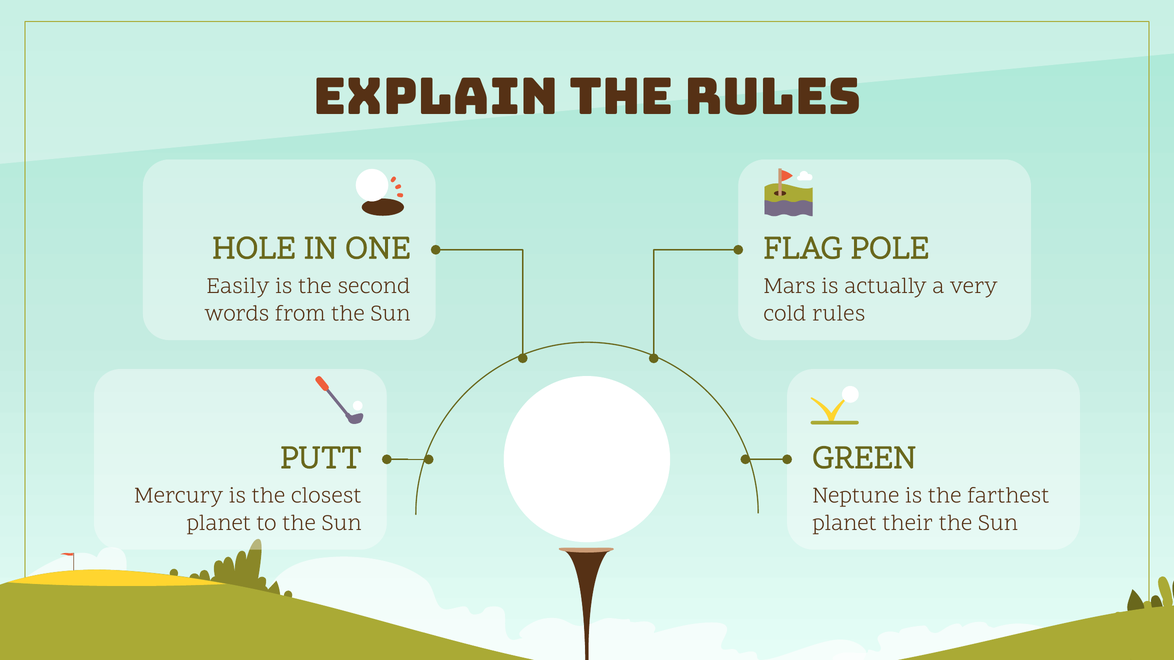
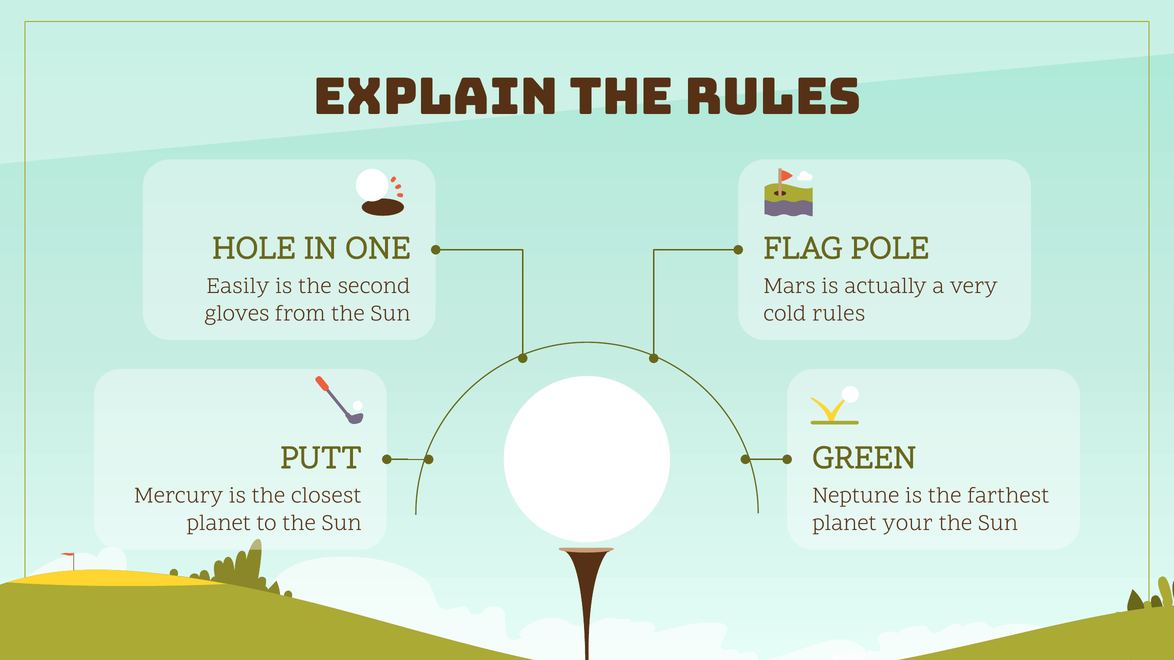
words: words -> gloves
their: their -> your
